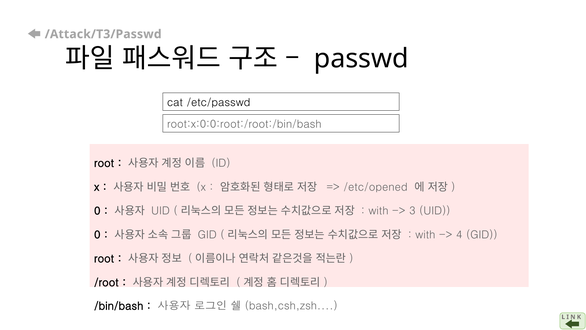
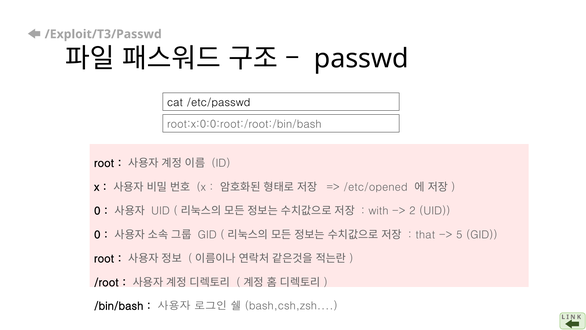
/Attack/T3/Passwd: /Attack/T3/Passwd -> /Exploit/T3/Passwd
3: 3 -> 2
with at (425, 235): with -> that
4: 4 -> 5
